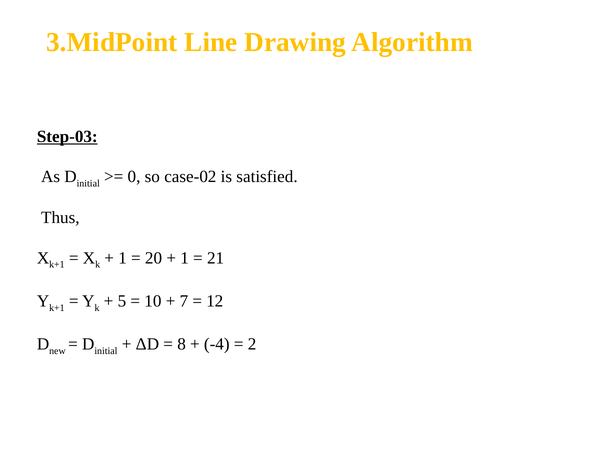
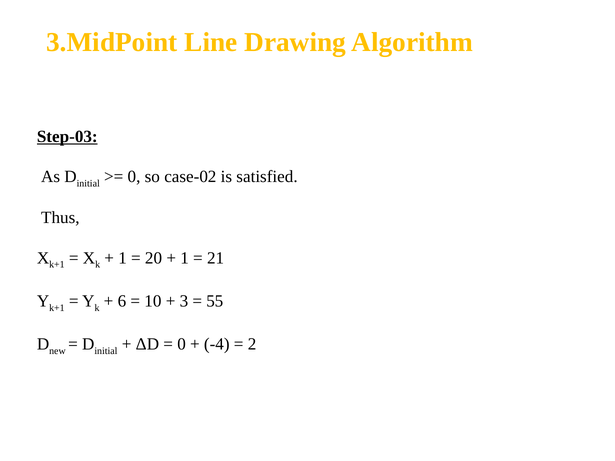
5: 5 -> 6
7: 7 -> 3
12: 12 -> 55
8 at (182, 344): 8 -> 0
